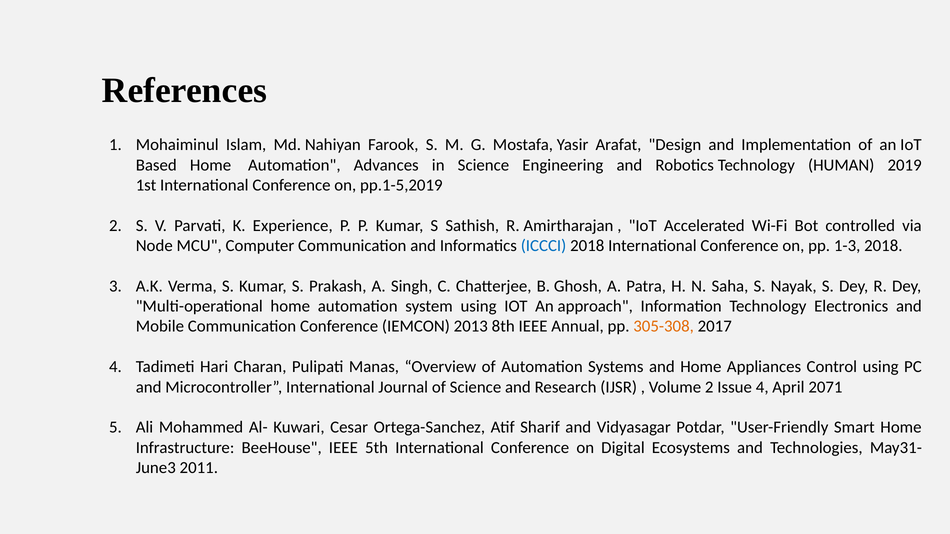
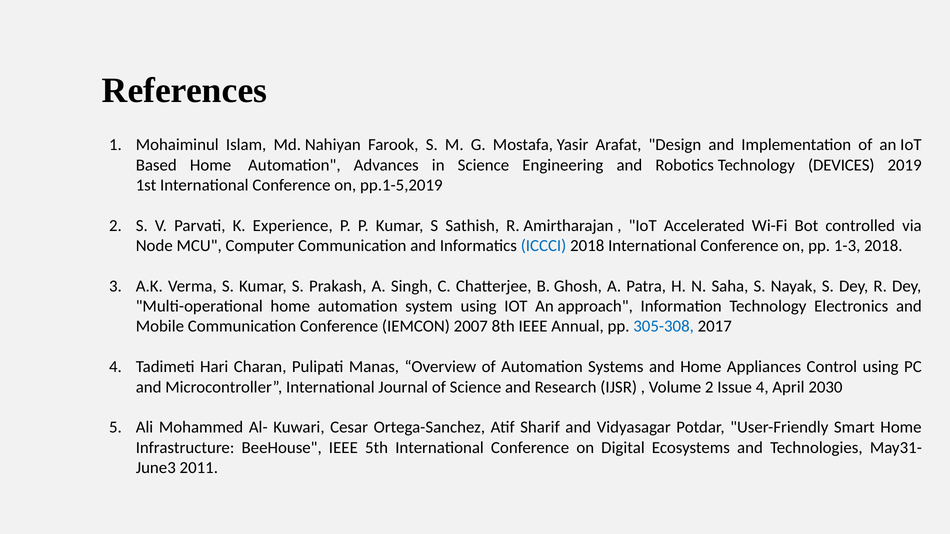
HUMAN: HUMAN -> DEVICES
2013: 2013 -> 2007
305-308 colour: orange -> blue
2071: 2071 -> 2030
